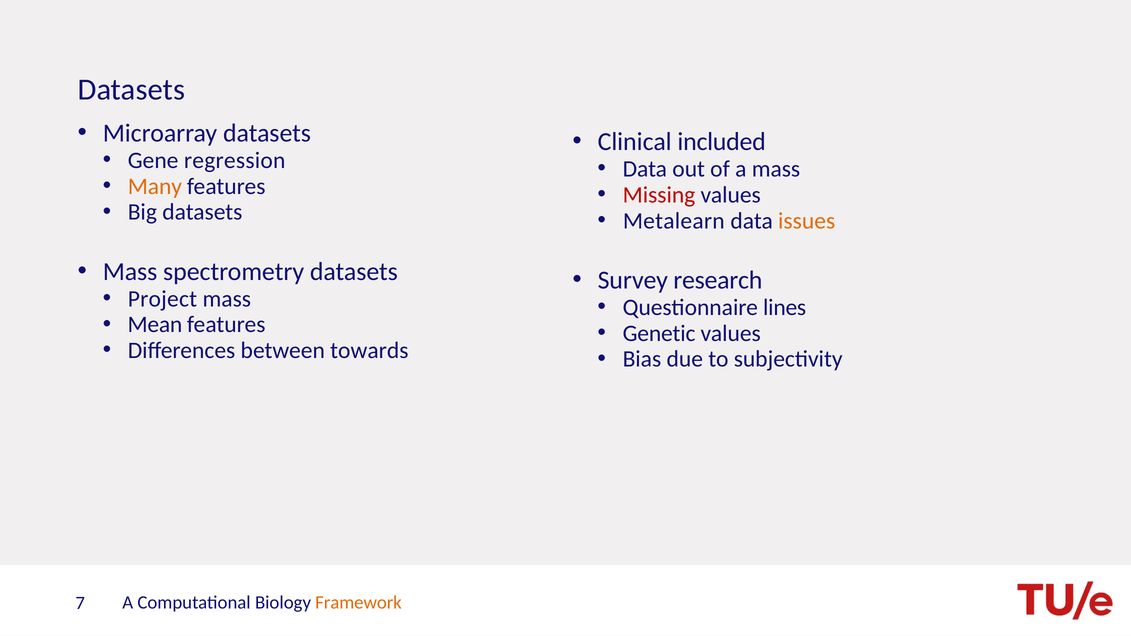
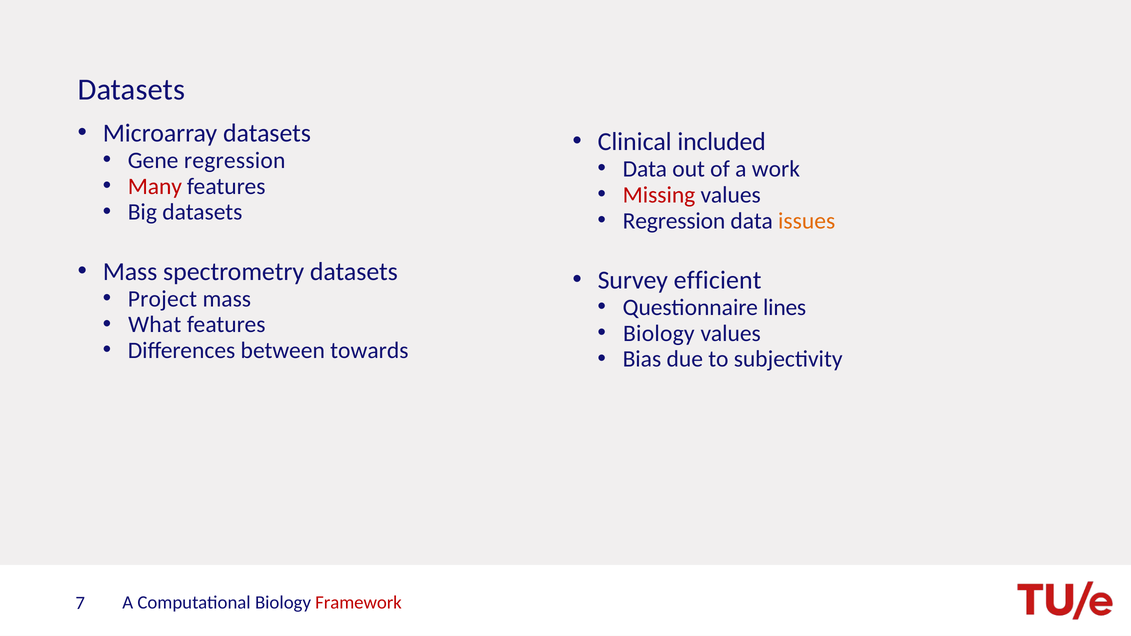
a mass: mass -> work
Many colour: orange -> red
Metalearn at (674, 221): Metalearn -> Regression
research: research -> efficient
Mean: Mean -> What
Genetic at (659, 333): Genetic -> Biology
Framework colour: orange -> red
